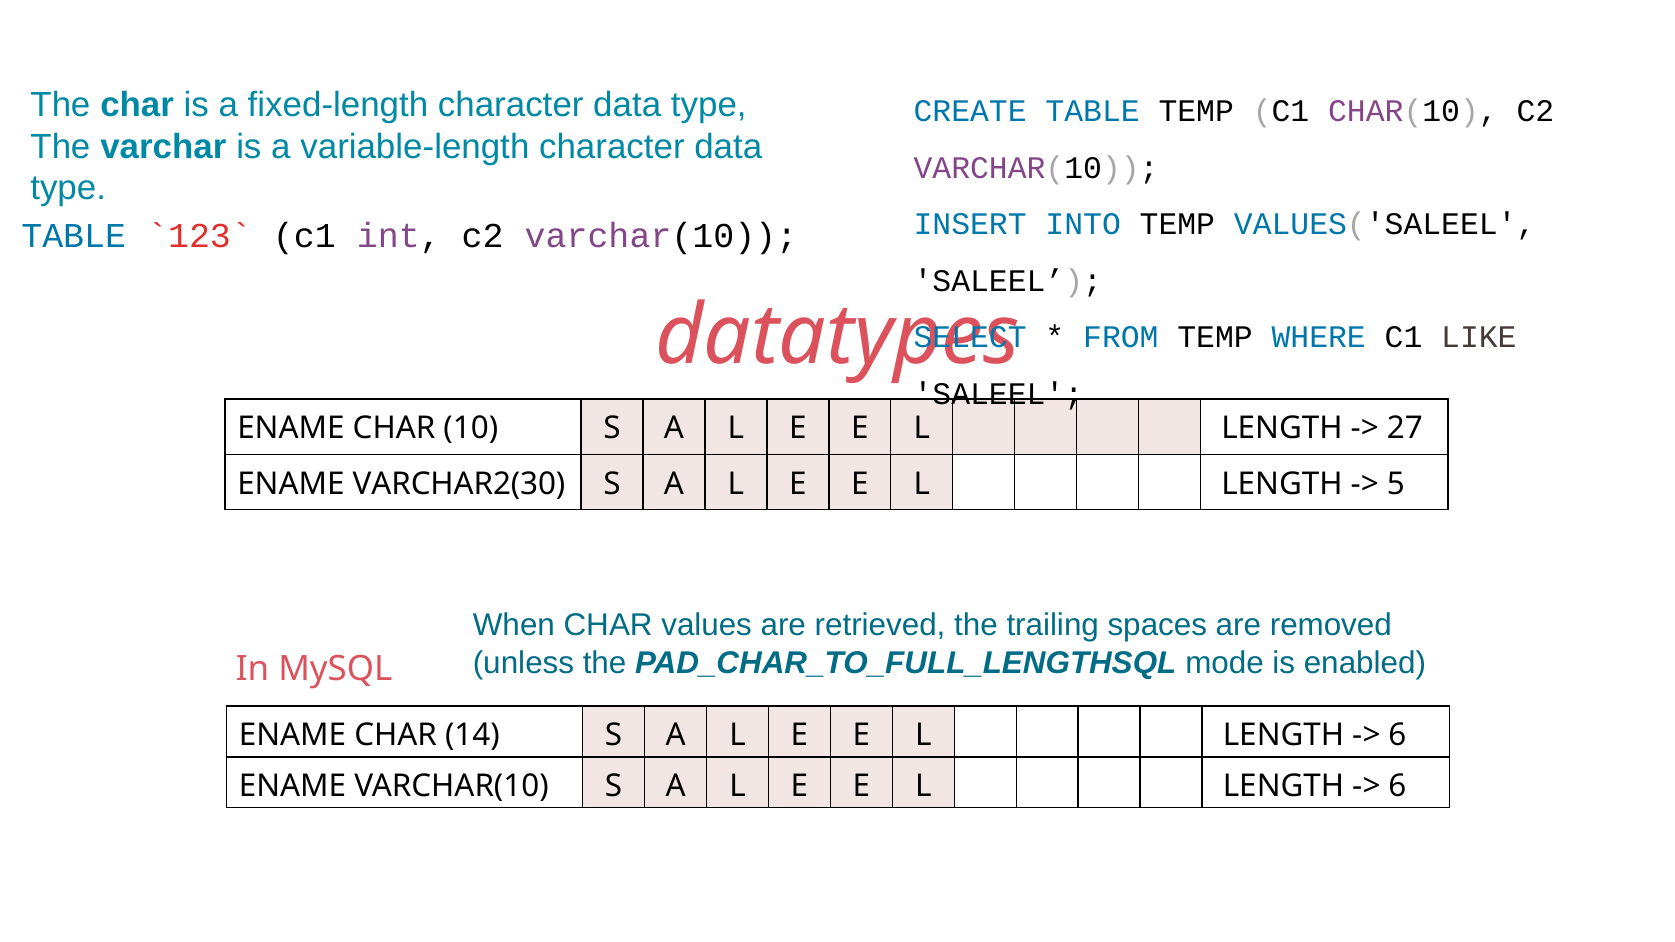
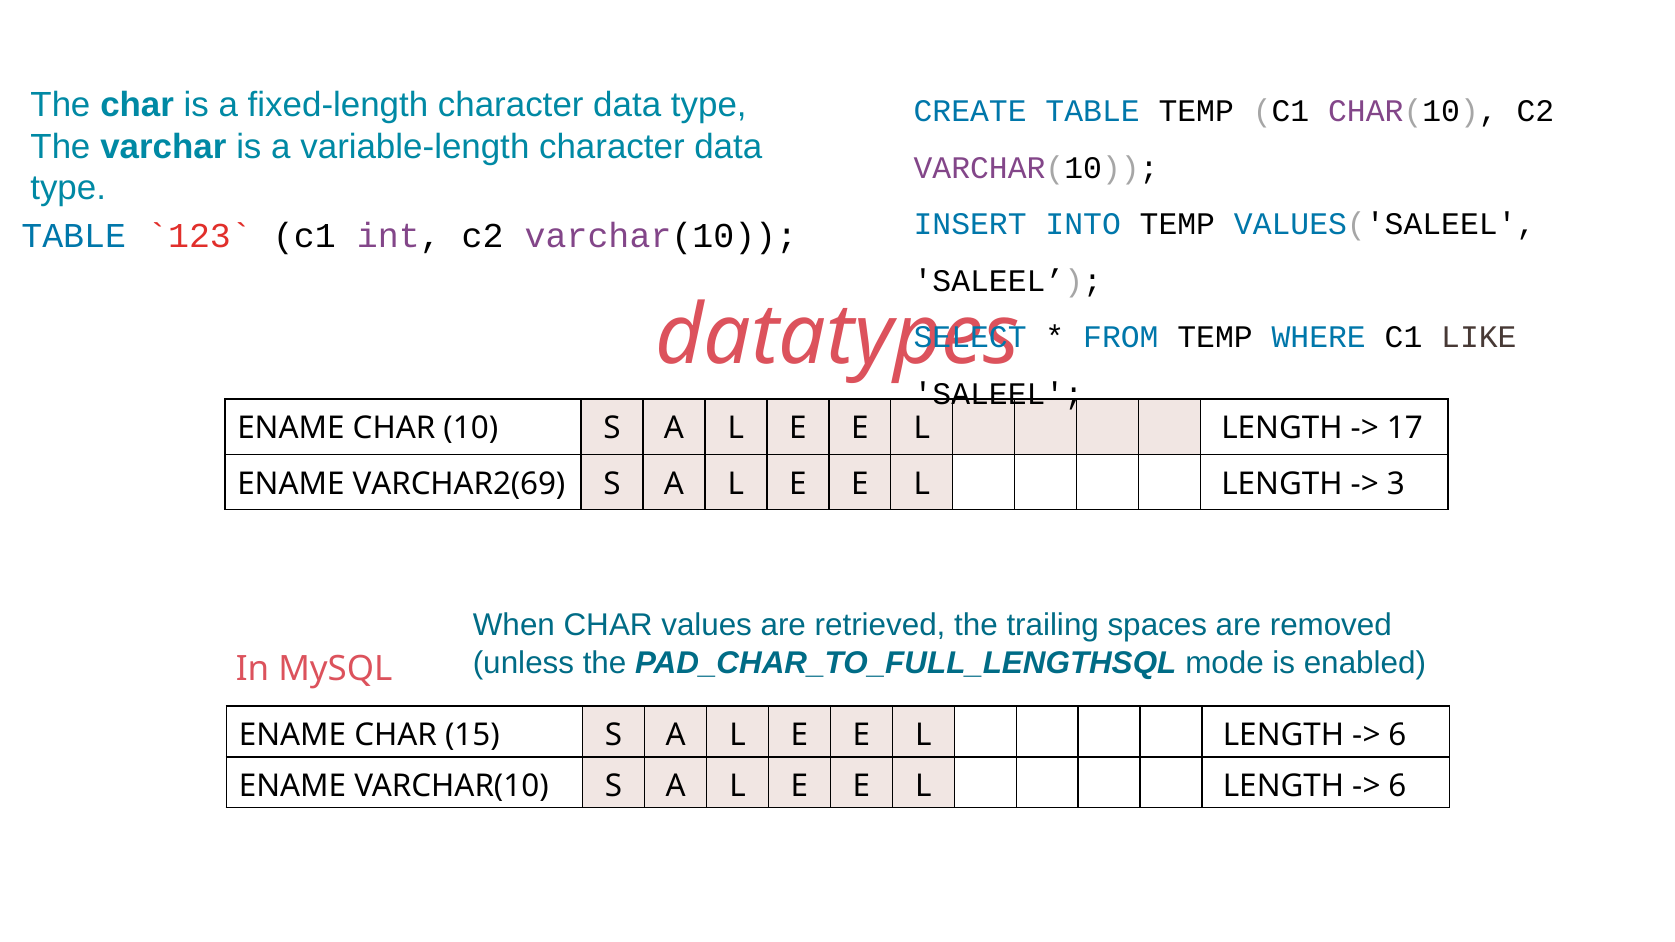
27: 27 -> 17
VARCHAR2(30: VARCHAR2(30 -> VARCHAR2(69
5: 5 -> 3
14: 14 -> 15
